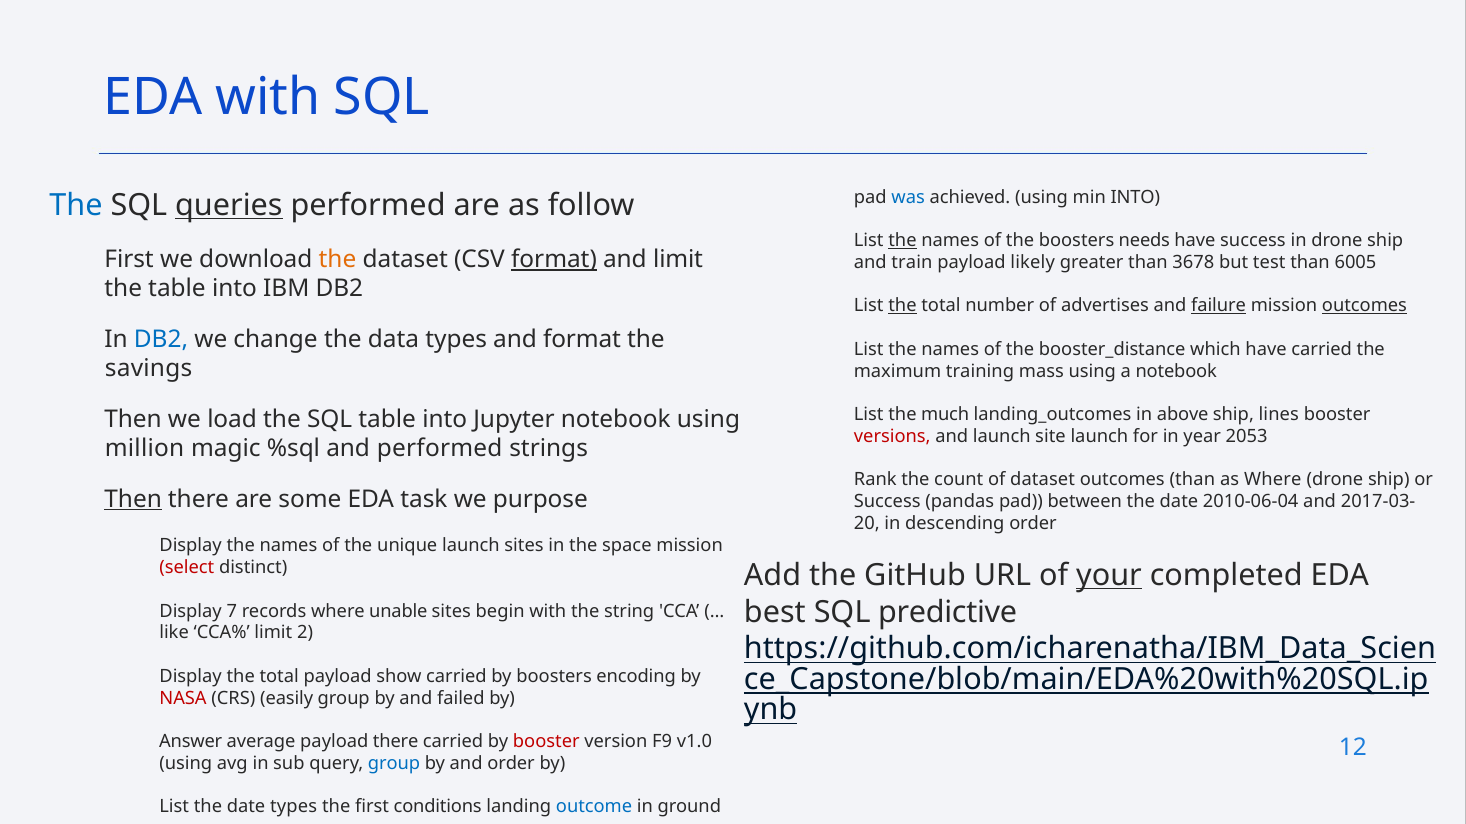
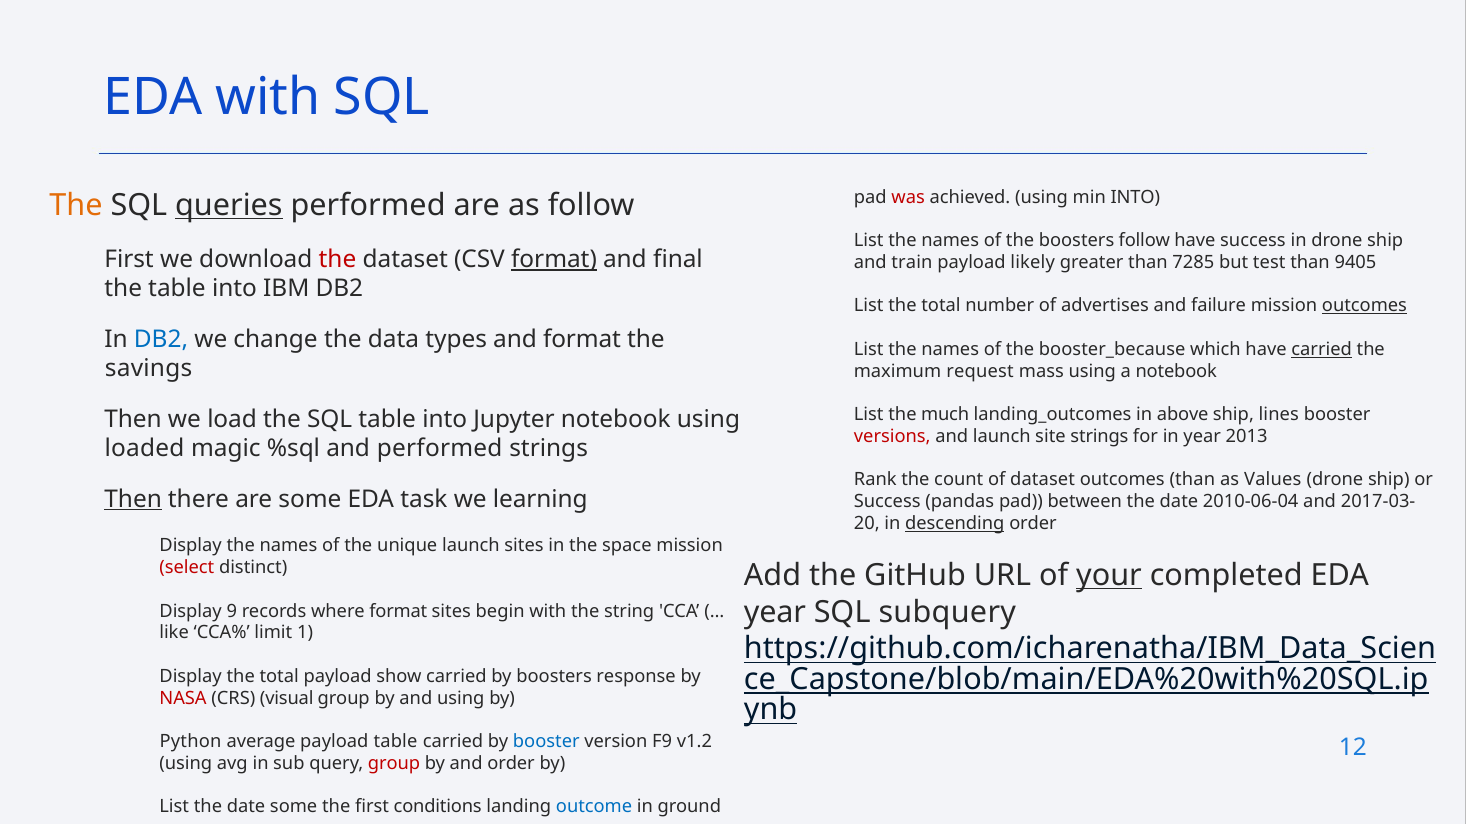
was colour: blue -> red
The at (76, 206) colour: blue -> orange
the at (902, 241) underline: present -> none
boosters needs: needs -> follow
the at (337, 259) colour: orange -> red
and limit: limit -> final
3678: 3678 -> 7285
6005: 6005 -> 9405
the at (902, 306) underline: present -> none
failure underline: present -> none
booster_distance: booster_distance -> booster_because
carried at (1322, 349) underline: none -> present
training: training -> request
site launch: launch -> strings
2053: 2053 -> 2013
million: million -> loaded
as Where: Where -> Values
purpose: purpose -> learning
descending underline: none -> present
best at (775, 612): best -> year
predictive: predictive -> subquery
7: 7 -> 9
where unable: unable -> format
2: 2 -> 1
encoding: encoding -> response
easily: easily -> visual
and failed: failed -> using
Answer: Answer -> Python
payload there: there -> table
booster at (546, 742) colour: red -> blue
v1.0: v1.0 -> v1.2
group at (394, 764) colour: blue -> red
date types: types -> some
